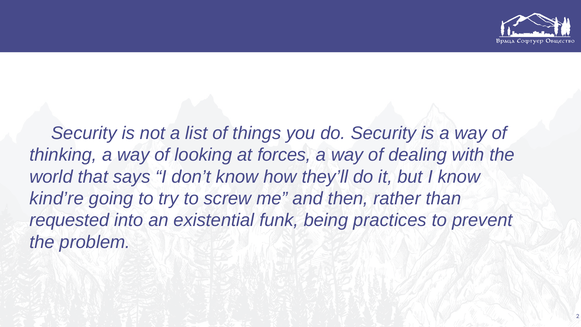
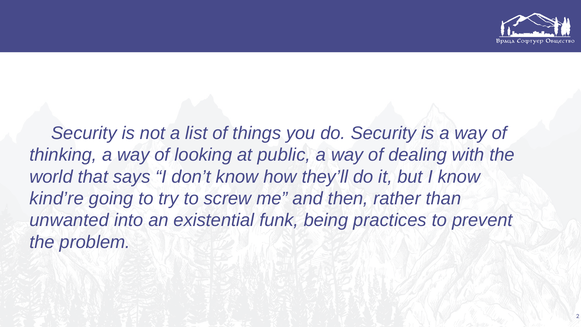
forces: forces -> public
requested: requested -> unwanted
